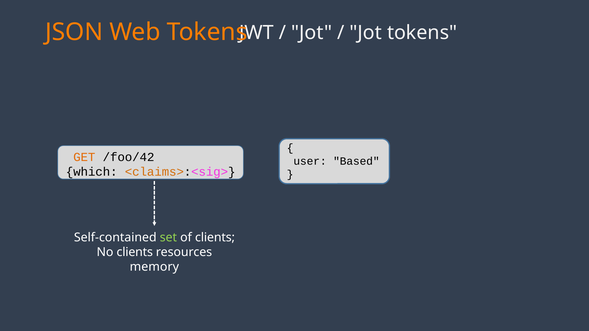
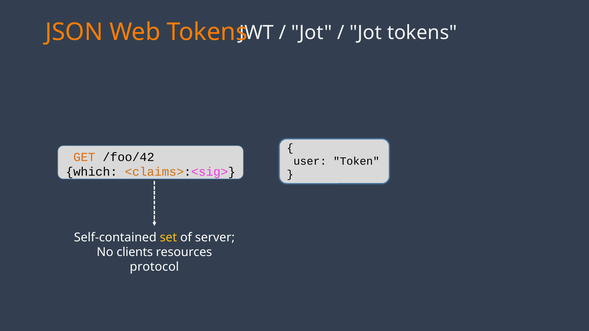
Based: Based -> Token
set colour: light green -> yellow
of clients: clients -> server
memory: memory -> protocol
